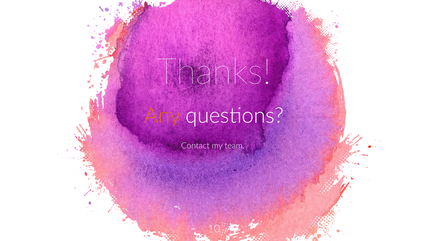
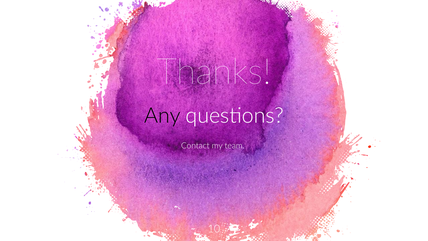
Any colour: orange -> black
